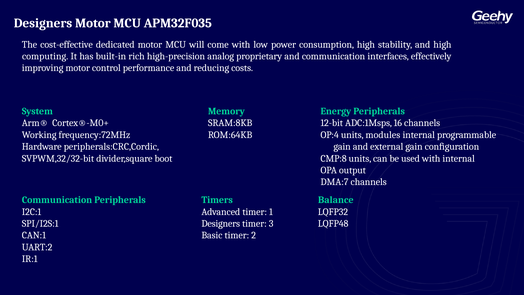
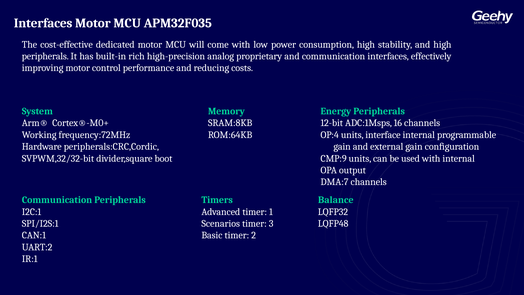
Designers at (43, 23): Designers -> Interfaces
computing at (45, 56): computing -> peripherals
modules: modules -> interface
CMP:8: CMP:8 -> CMP:9
Designers at (221, 223): Designers -> Scenarios
